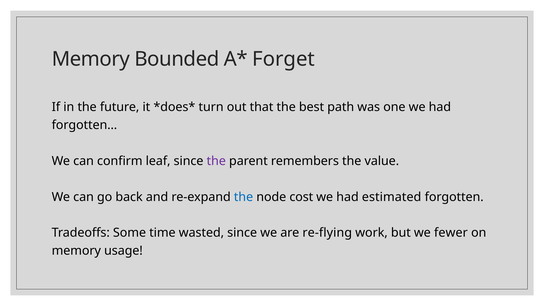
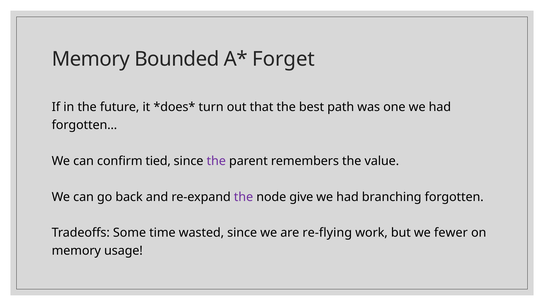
leaf: leaf -> tied
the at (244, 197) colour: blue -> purple
cost: cost -> give
estimated: estimated -> branching
